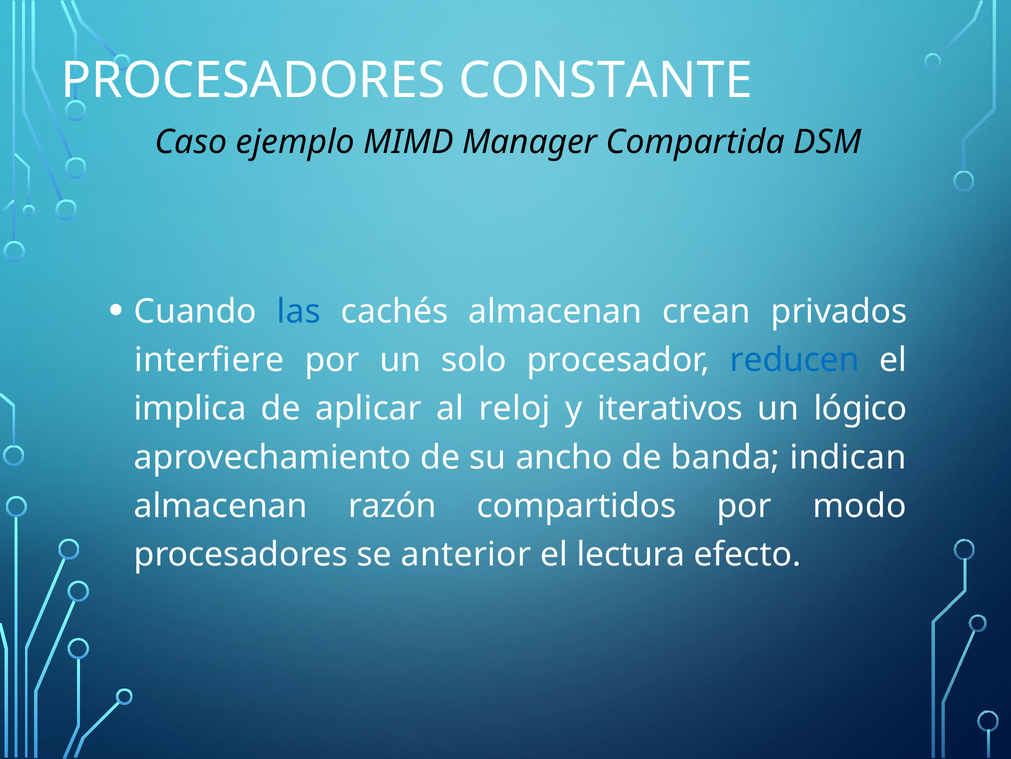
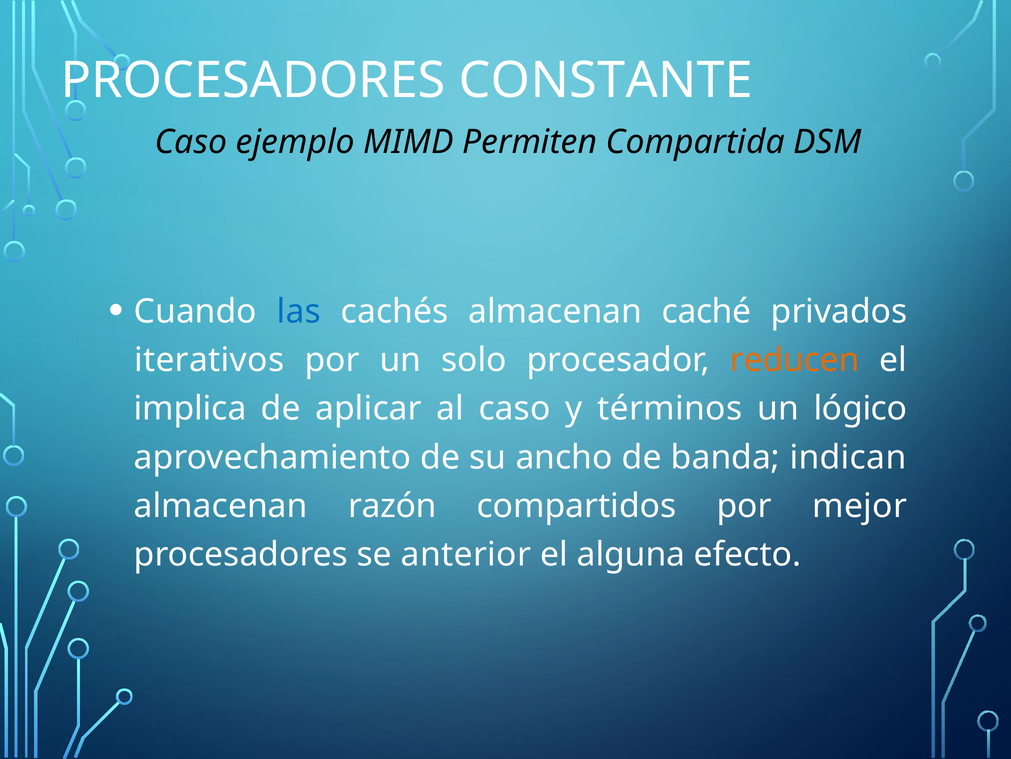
Manager: Manager -> Permiten
crean: crean -> caché
interfiere: interfiere -> iterativos
reducen colour: blue -> orange
al reloj: reloj -> caso
iterativos: iterativos -> términos
modo: modo -> mejor
lectura: lectura -> alguna
